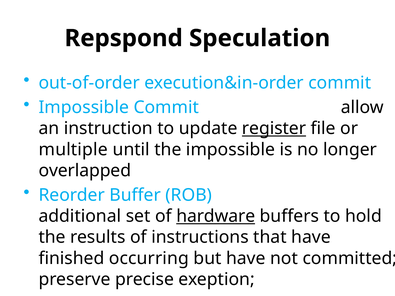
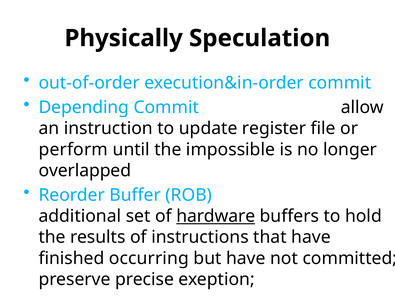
Repspond: Repspond -> Physically
Impossible at (84, 107): Impossible -> Depending
register underline: present -> none
multiple: multiple -> perform
